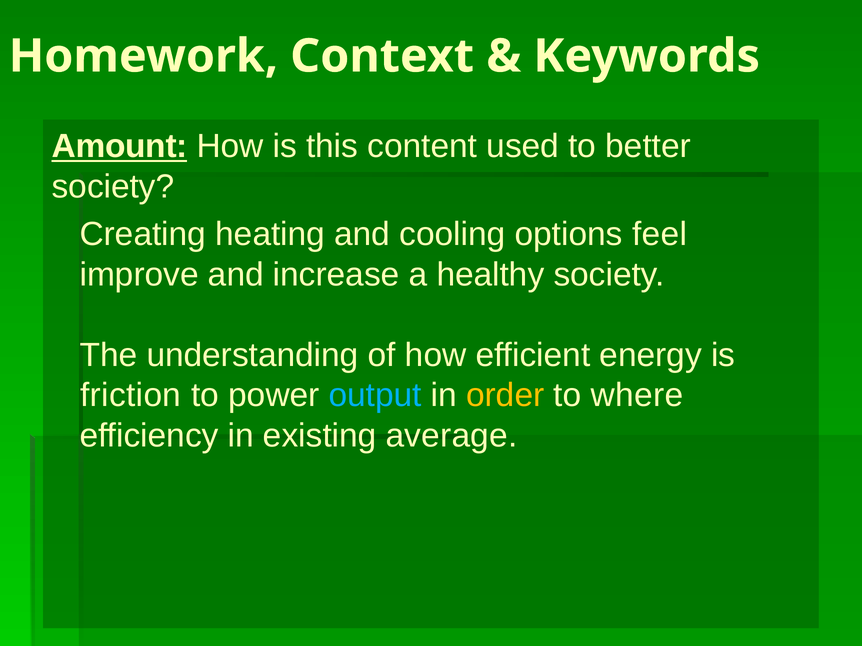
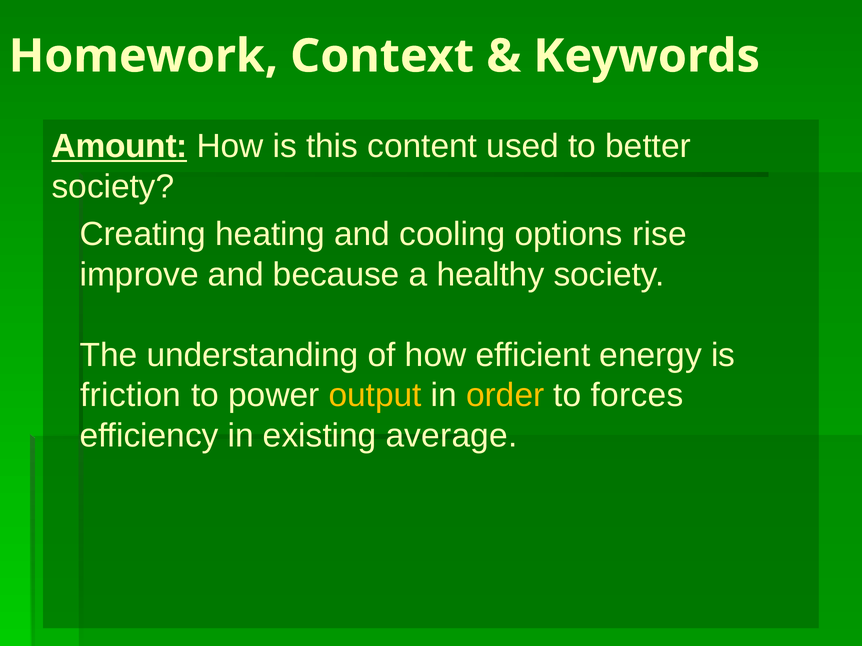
feel: feel -> rise
increase: increase -> because
output colour: light blue -> yellow
where: where -> forces
